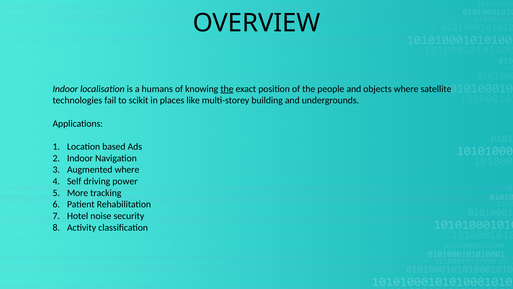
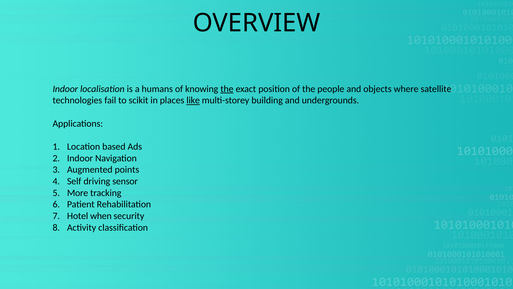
like underline: none -> present
Augmented where: where -> points
power: power -> sensor
noise: noise -> when
